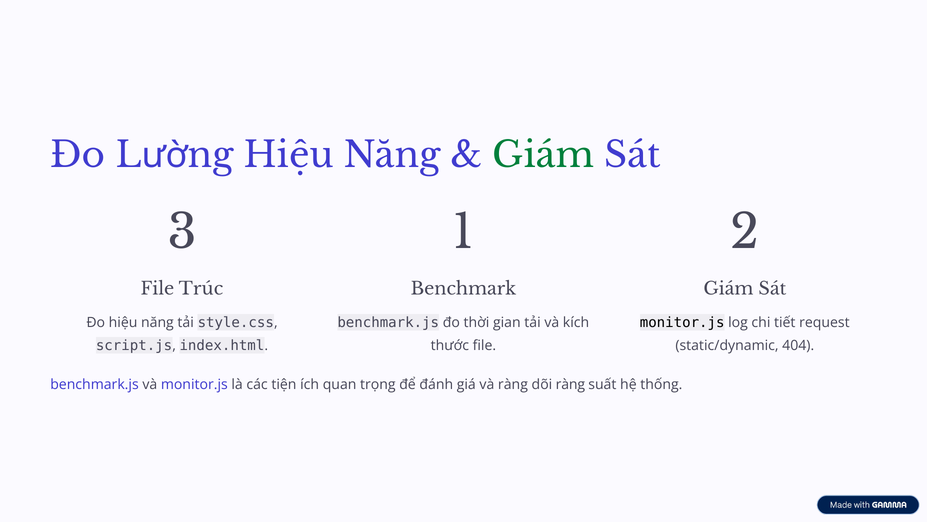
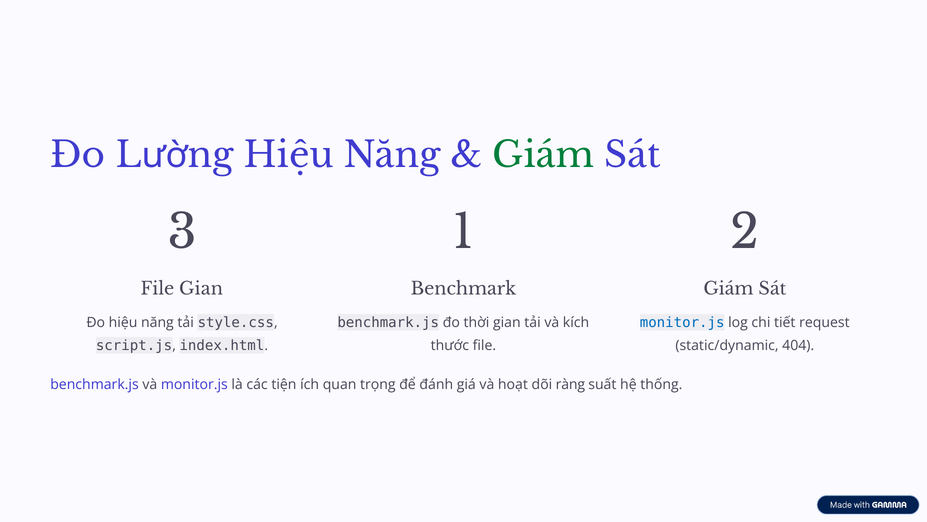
File Trúc: Trúc -> Gian
monitor.js at (682, 322) colour: black -> blue
và ràng: ràng -> hoạt
